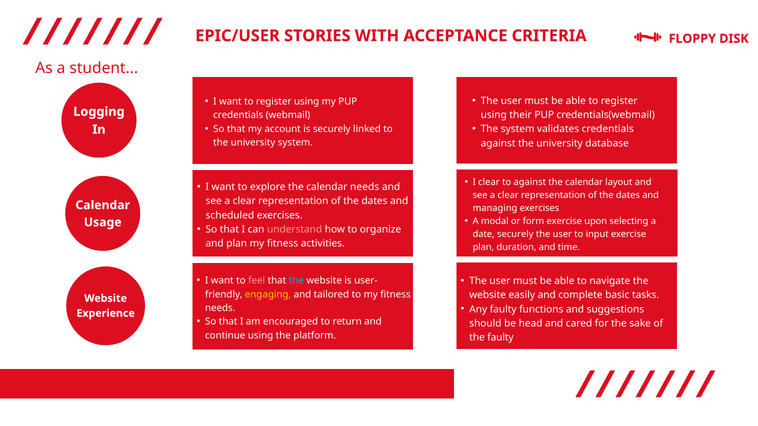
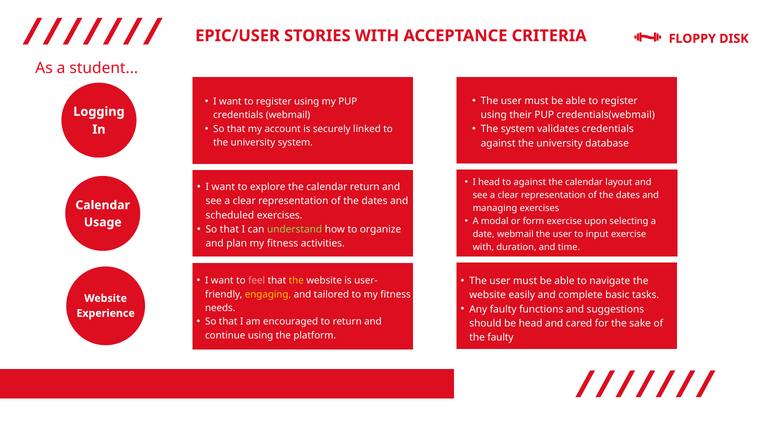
I clear: clear -> head
calendar needs: needs -> return
understand colour: pink -> light green
date securely: securely -> webmail
plan at (483, 247): plan -> with
the at (296, 281) colour: light blue -> yellow
